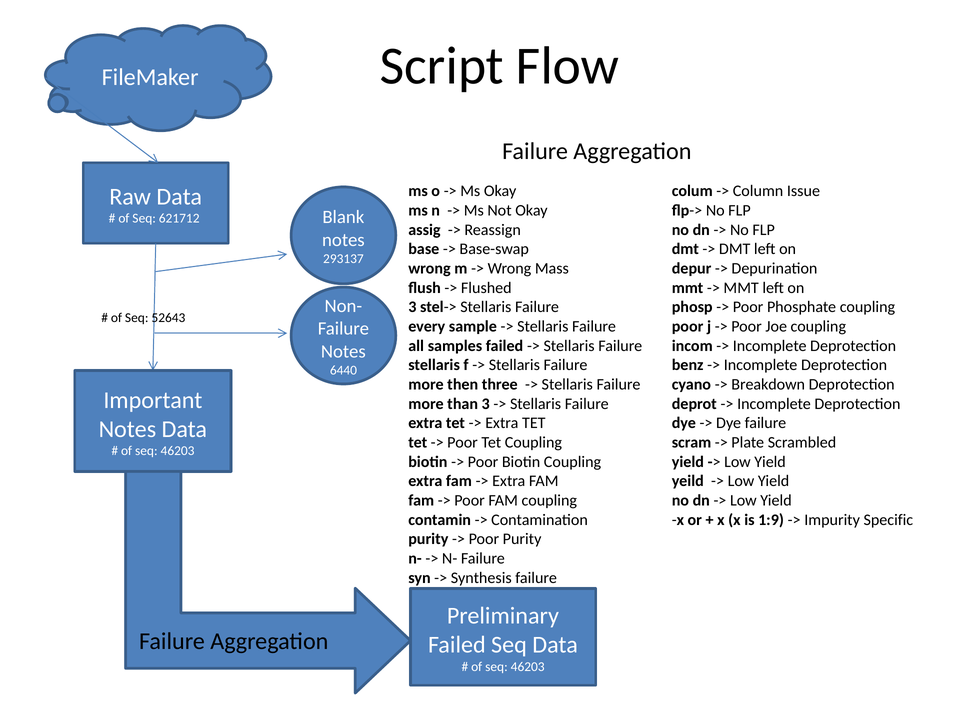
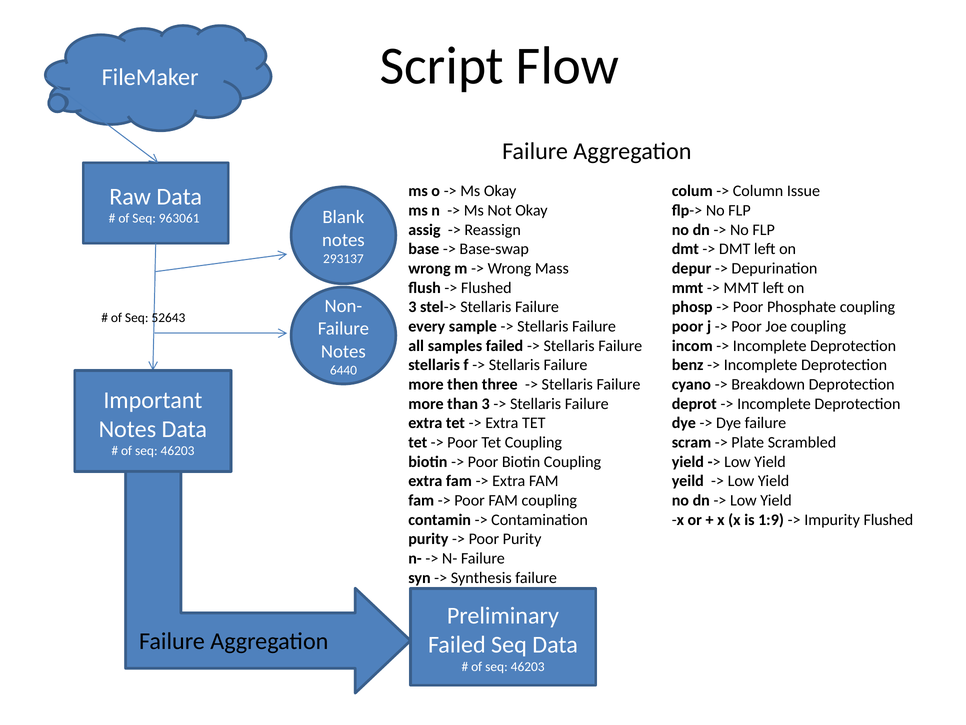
621712: 621712 -> 963061
Impurity Specific: Specific -> Flushed
